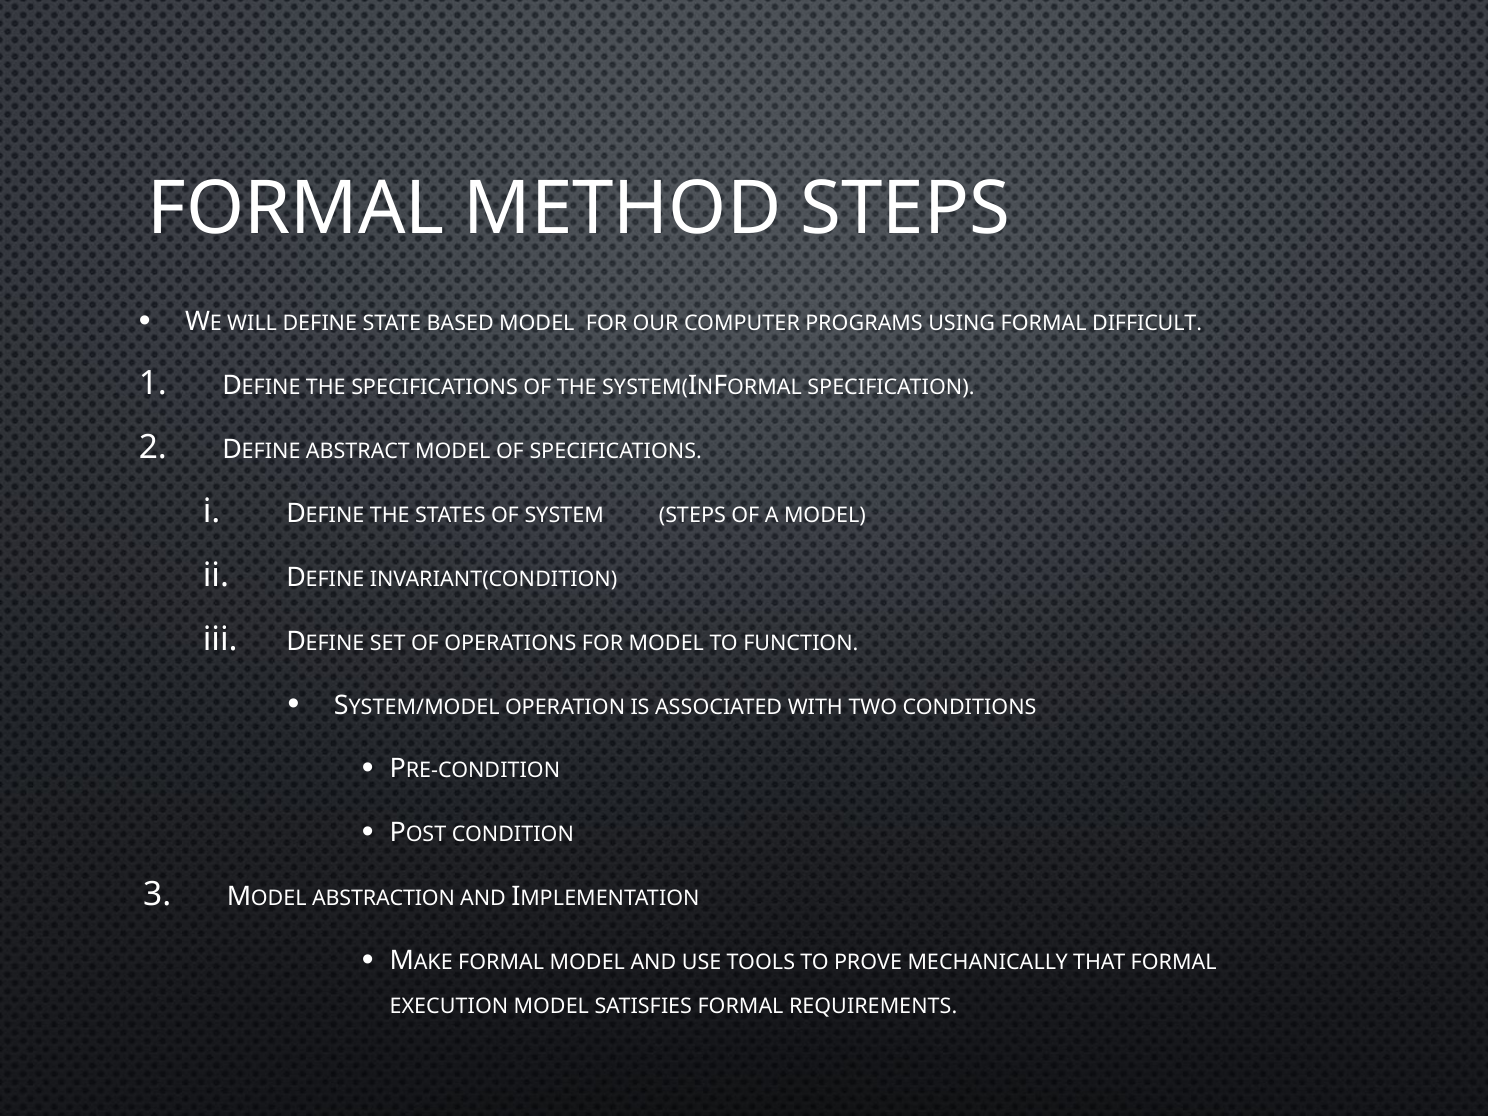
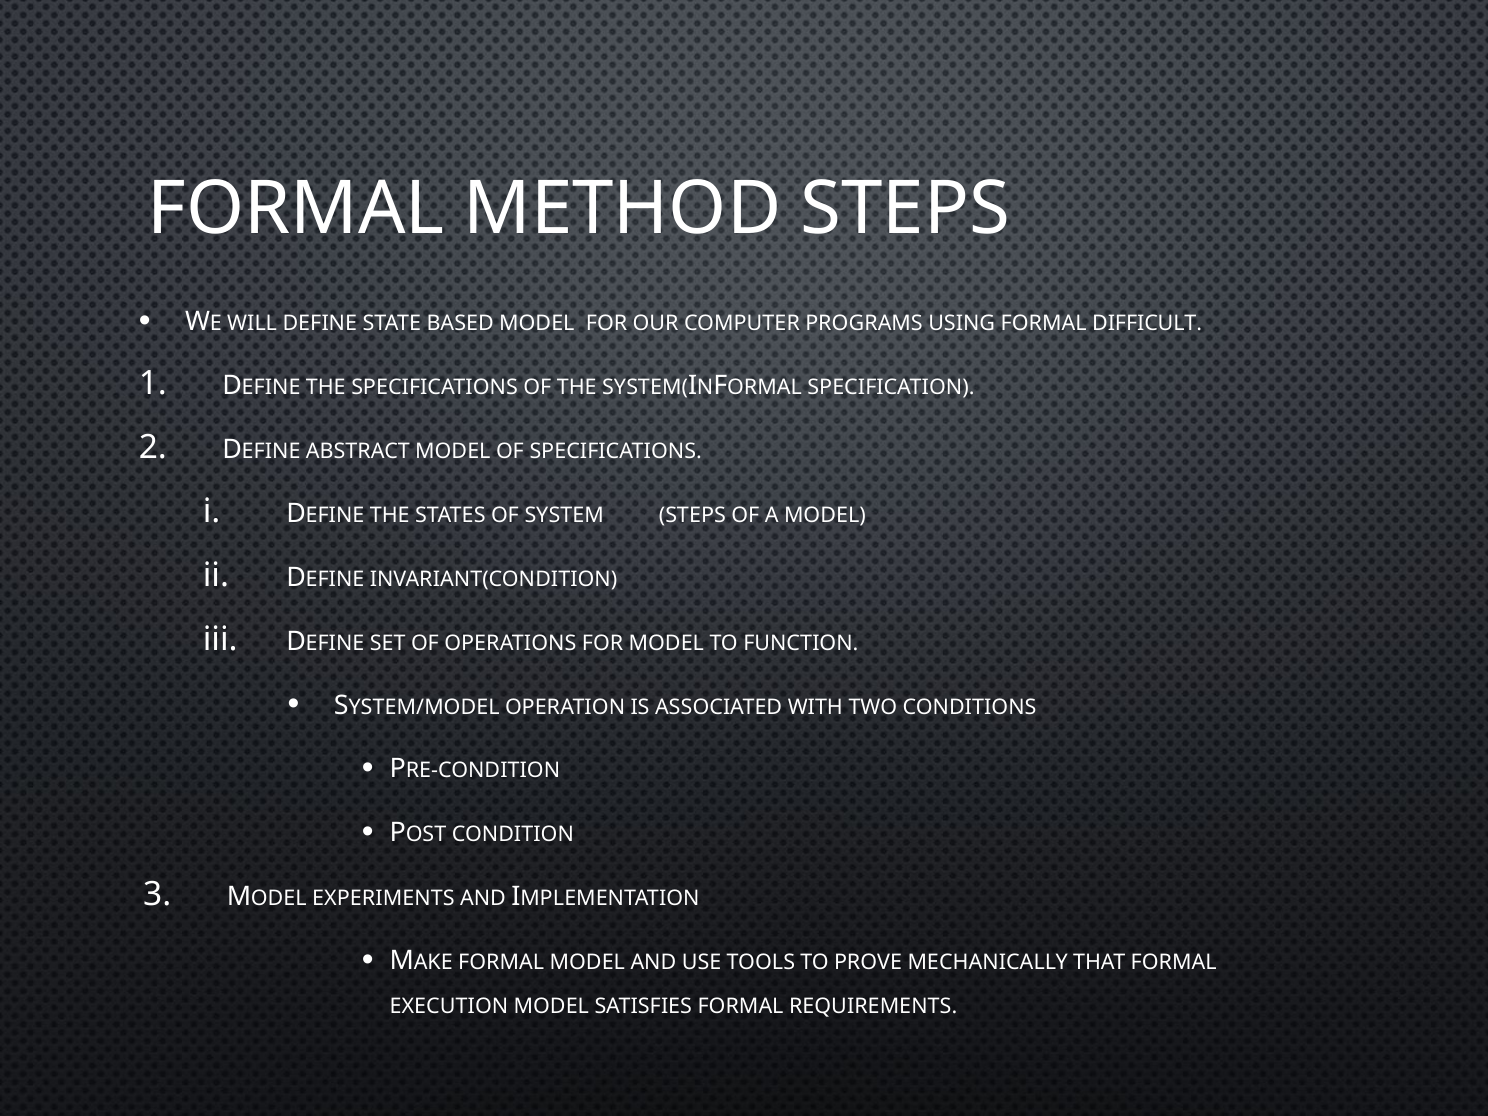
ABSTRACTION: ABSTRACTION -> EXPERIMENTS
